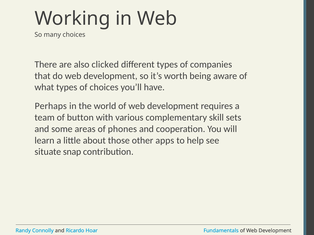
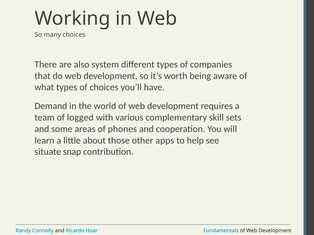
clicked: clicked -> system
Perhaps: Perhaps -> Demand
button: button -> logged
